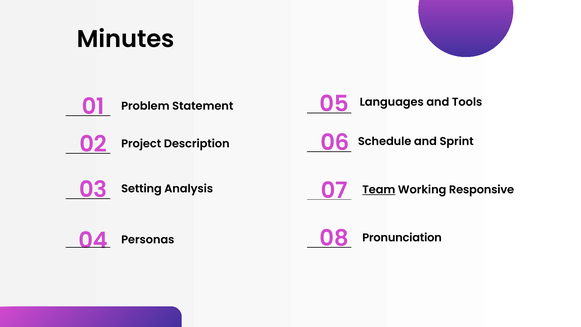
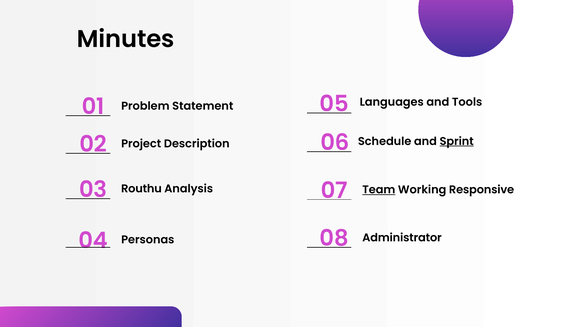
Sprint underline: none -> present
Setting: Setting -> Routhu
Pronunciation: Pronunciation -> Administrator
